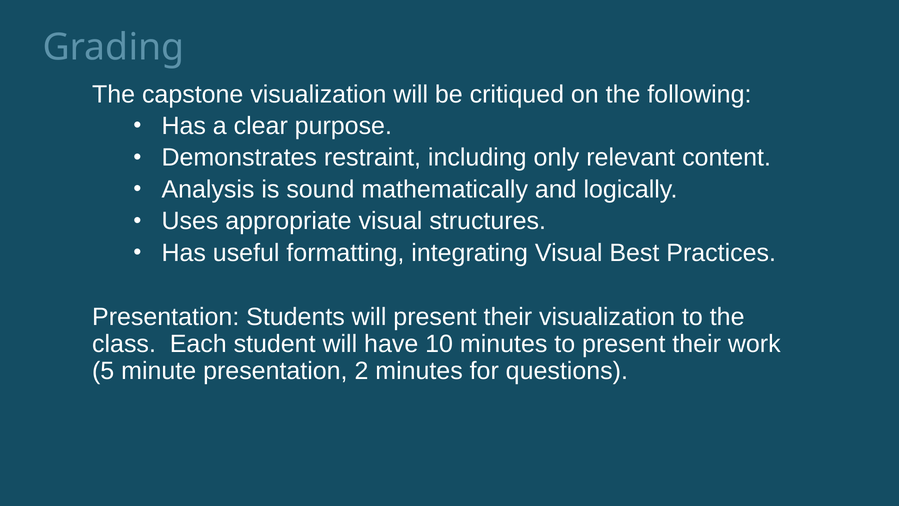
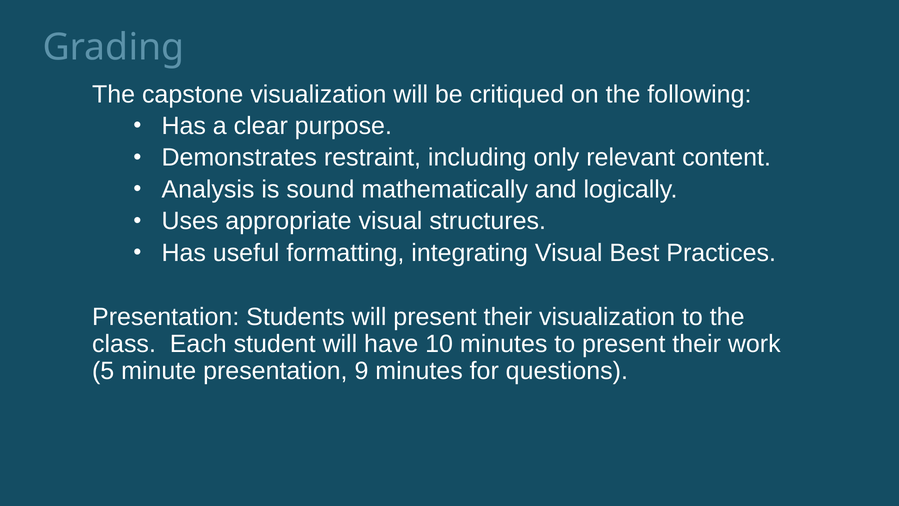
2: 2 -> 9
